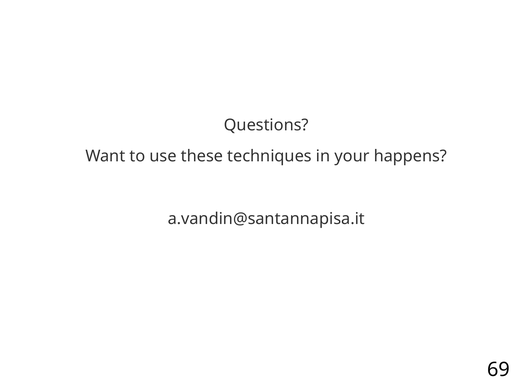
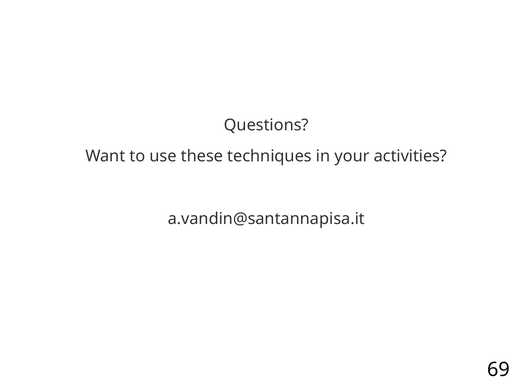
happens: happens -> activities
